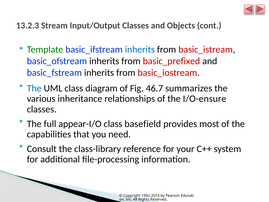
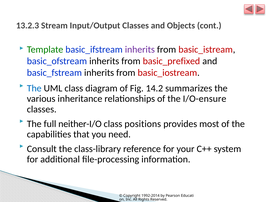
inherits at (140, 49) colour: blue -> purple
46.7: 46.7 -> 14.2
appear-I/O: appear-I/O -> neither-I/O
basefield: basefield -> positions
